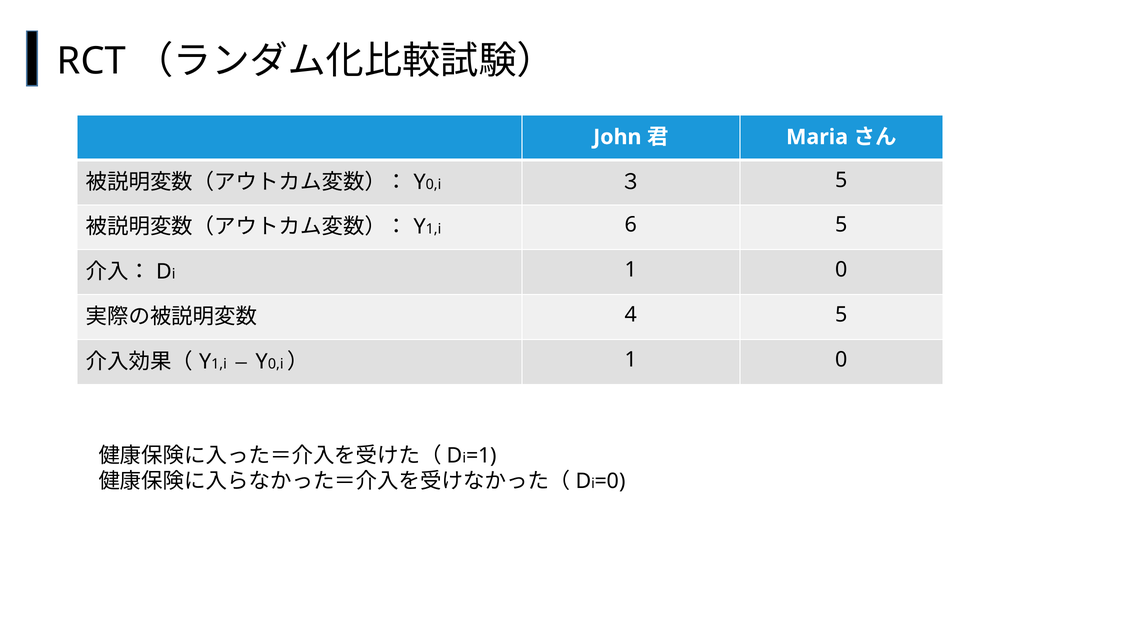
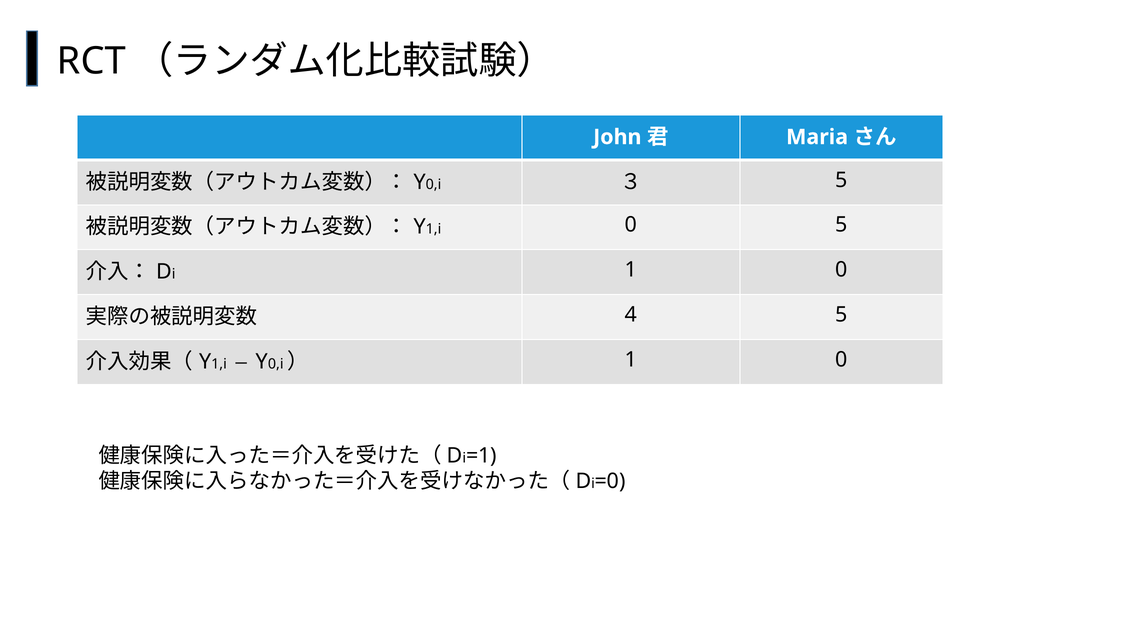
6 at (631, 225): 6 -> 0
